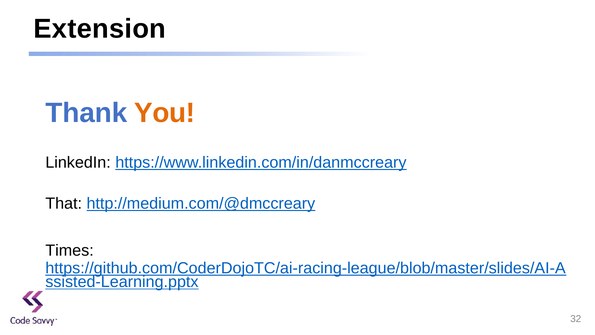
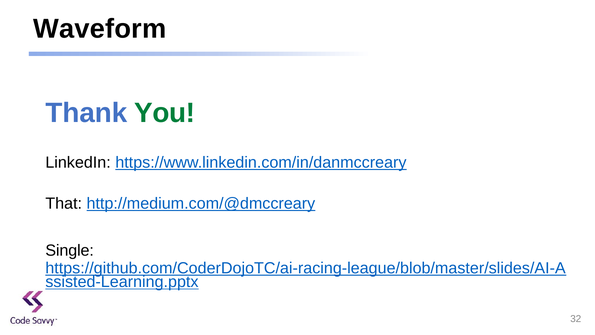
Extension: Extension -> Waveform
You colour: orange -> green
Times: Times -> Single
